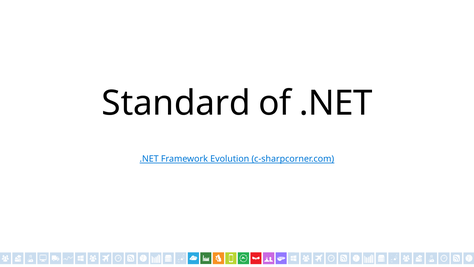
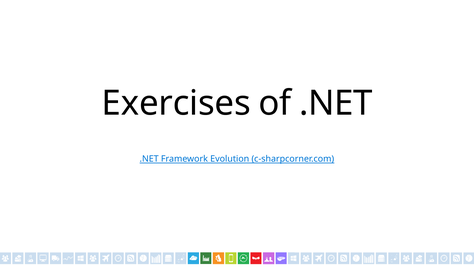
Standard: Standard -> Exercises
